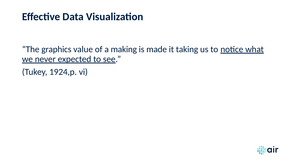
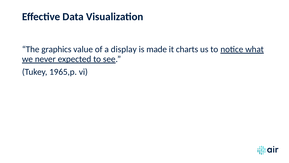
making: making -> display
taking: taking -> charts
1924,p: 1924,p -> 1965,p
